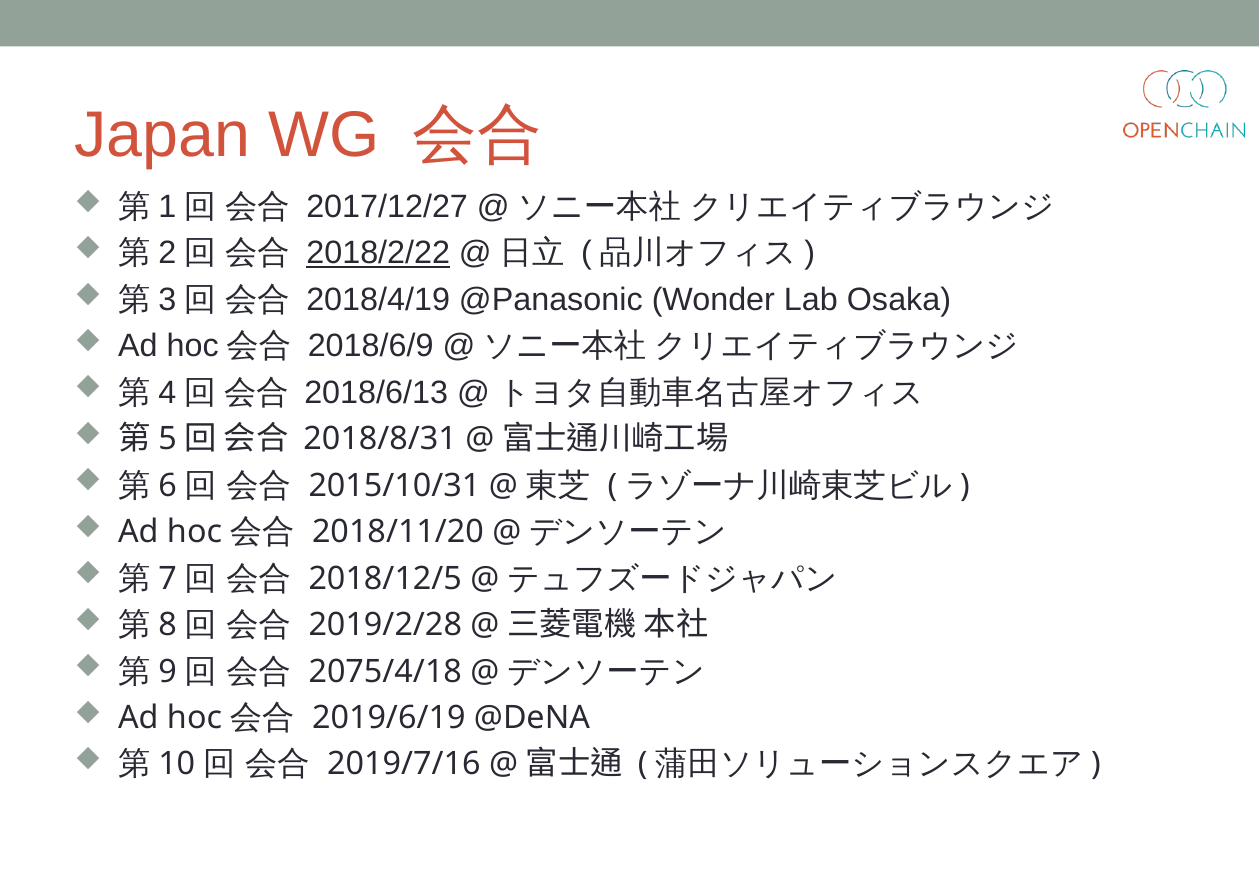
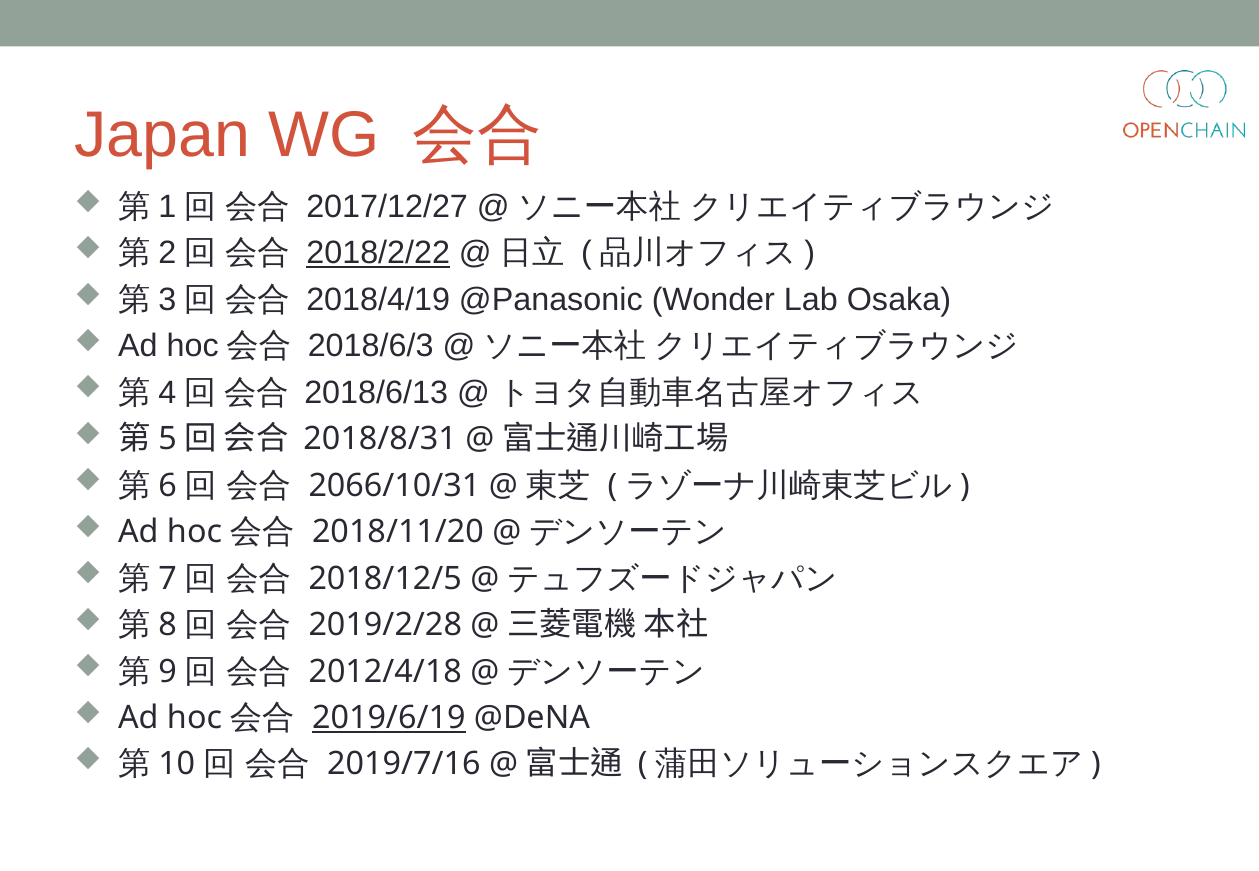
2018/6/9: 2018/6/9 -> 2018/6/3
2015/10/31: 2015/10/31 -> 2066/10/31
2075/4/18: 2075/4/18 -> 2012/4/18
2019/6/19 underline: none -> present
